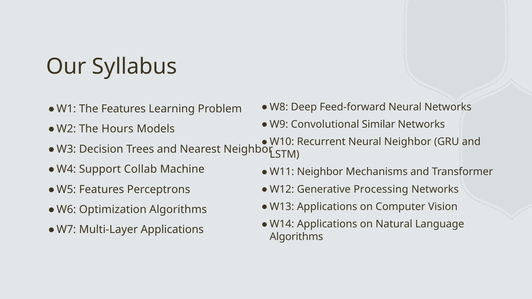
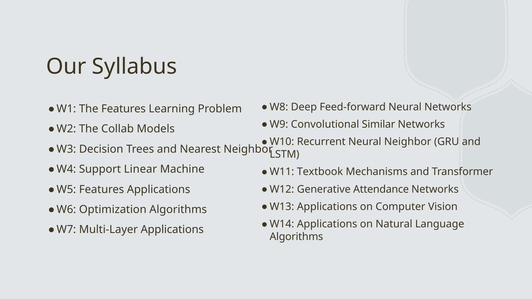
Hours: Hours -> Collab
Collab: Collab -> Linear
W11 Neighbor: Neighbor -> Textbook
Features Perceptrons: Perceptrons -> Applications
Processing: Processing -> Attendance
